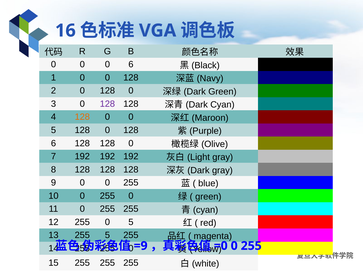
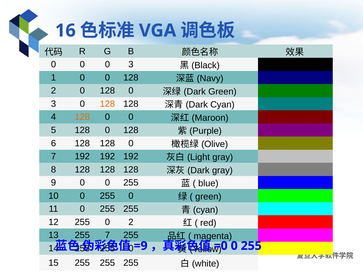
0 6: 6 -> 3
128 at (107, 104) colour: purple -> orange
0 5: 5 -> 2
255 5: 5 -> 7
